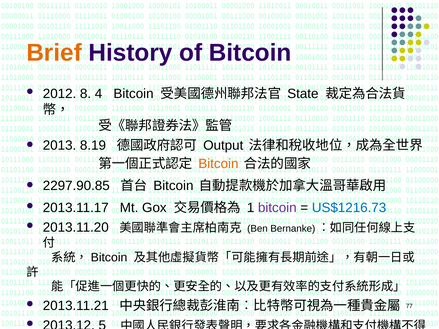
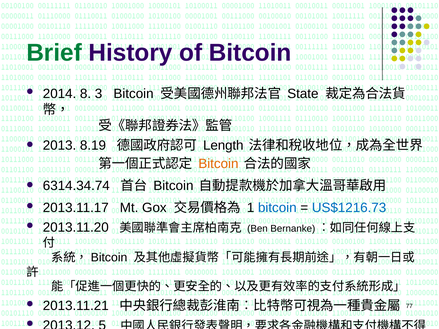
Brief colour: orange -> green
2012: 2012 -> 2014
4: 4 -> 3
Output: Output -> Length
2297.90.85: 2297.90.85 -> 6314.34.74
bitcoin at (277, 208) colour: purple -> blue
